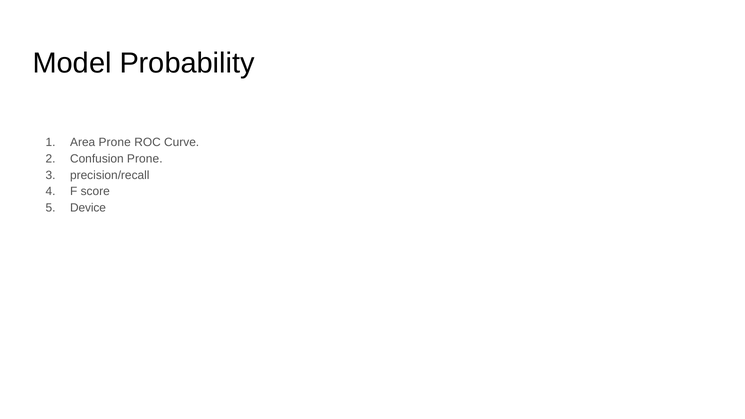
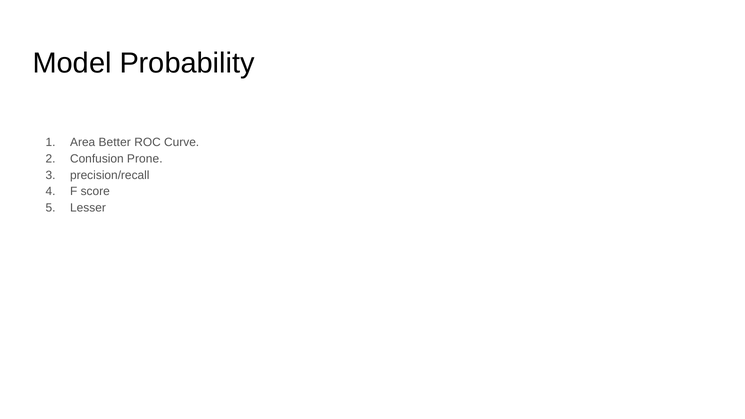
Area Prone: Prone -> Better
Device: Device -> Lesser
